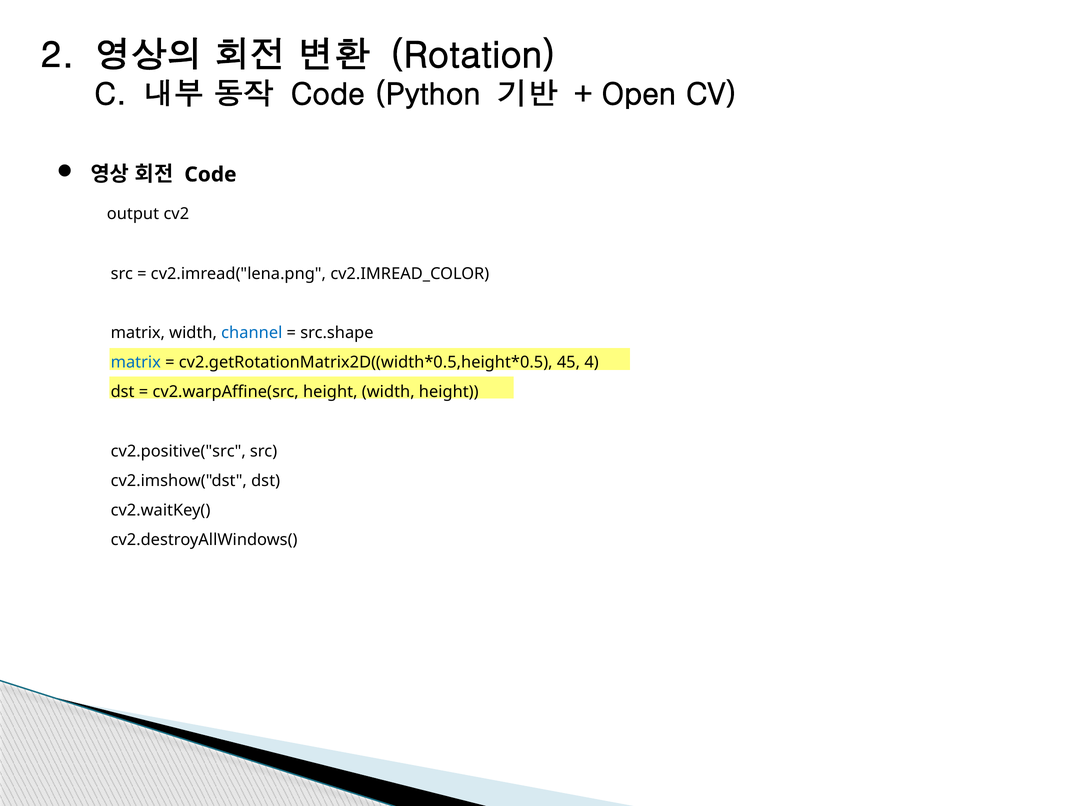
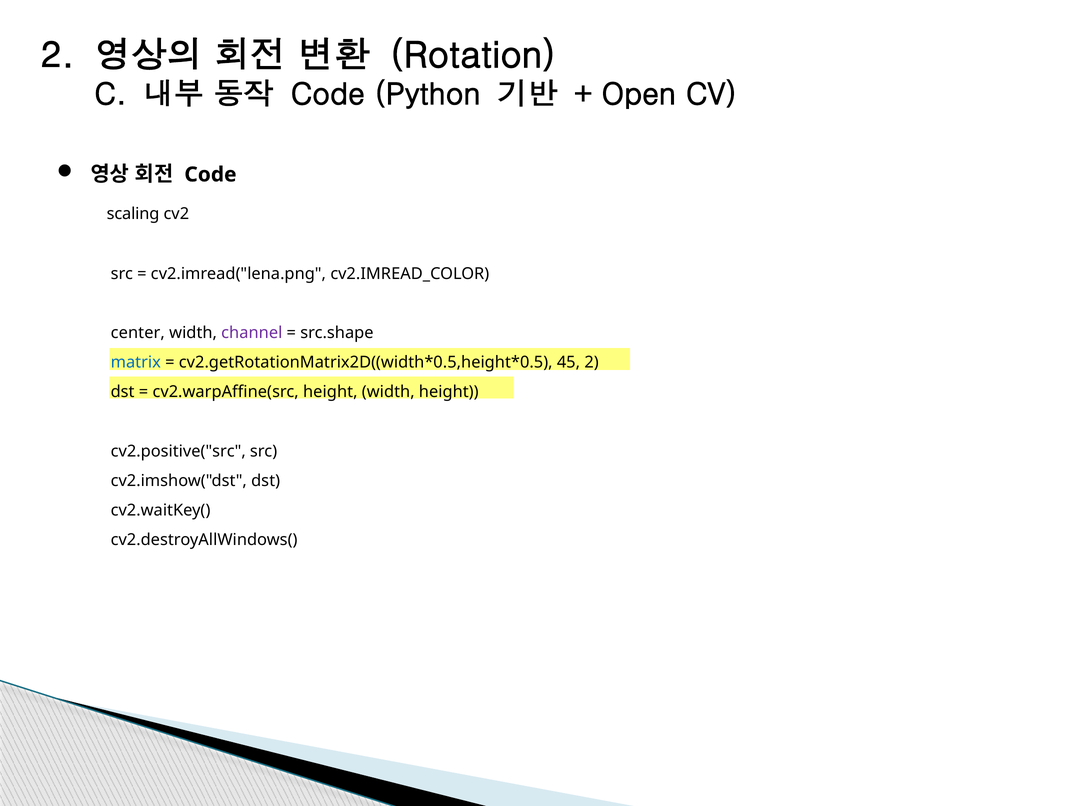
output: output -> scaling
matrix at (138, 333): matrix -> center
channel colour: blue -> purple
45 4: 4 -> 2
